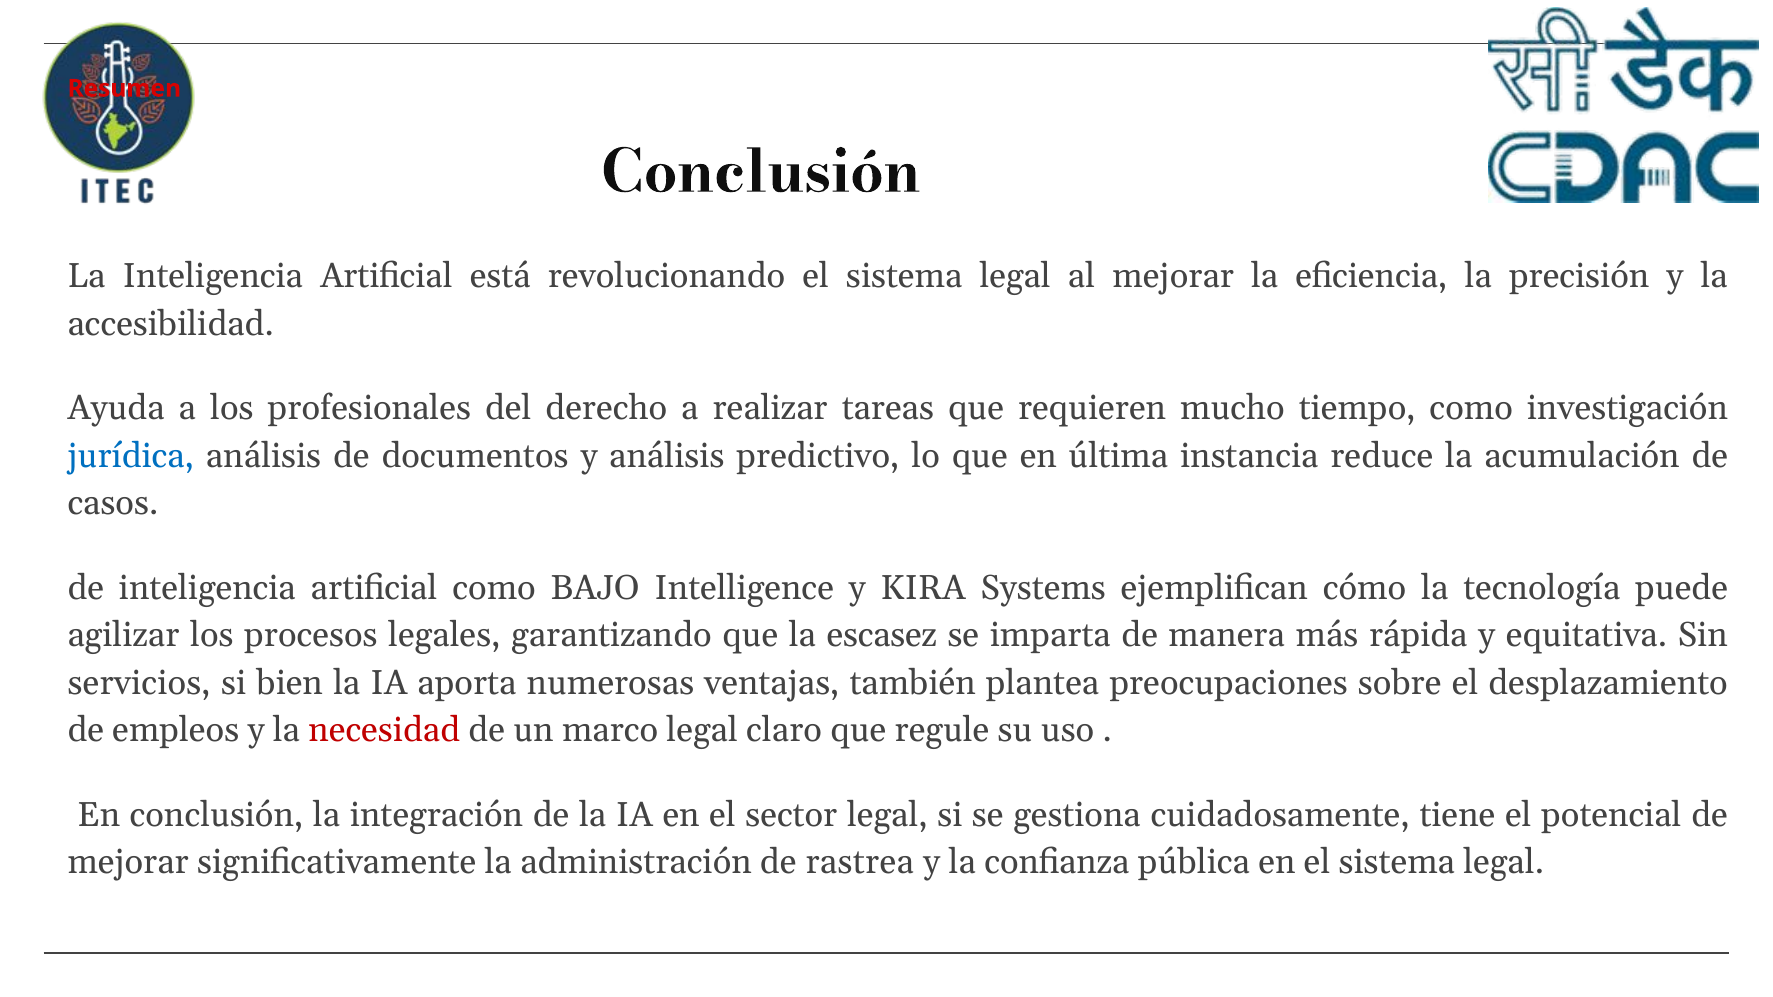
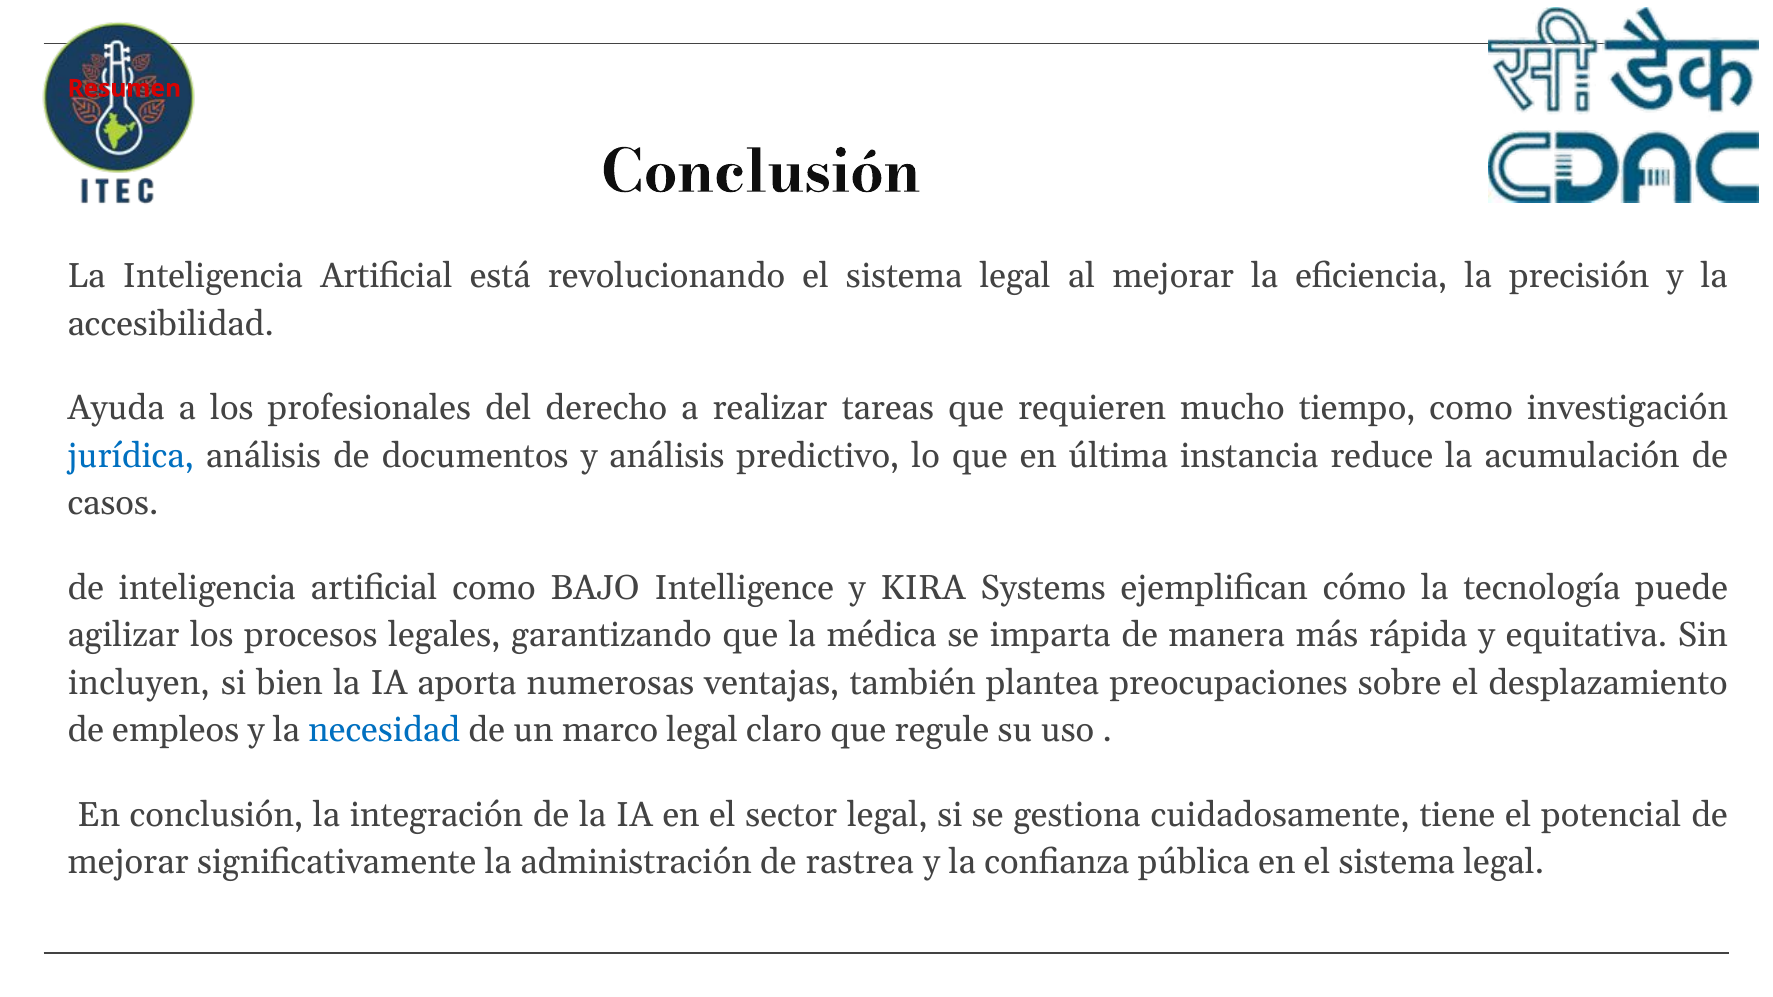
escasez: escasez -> médica
servicios: servicios -> incluyen
necesidad colour: red -> blue
